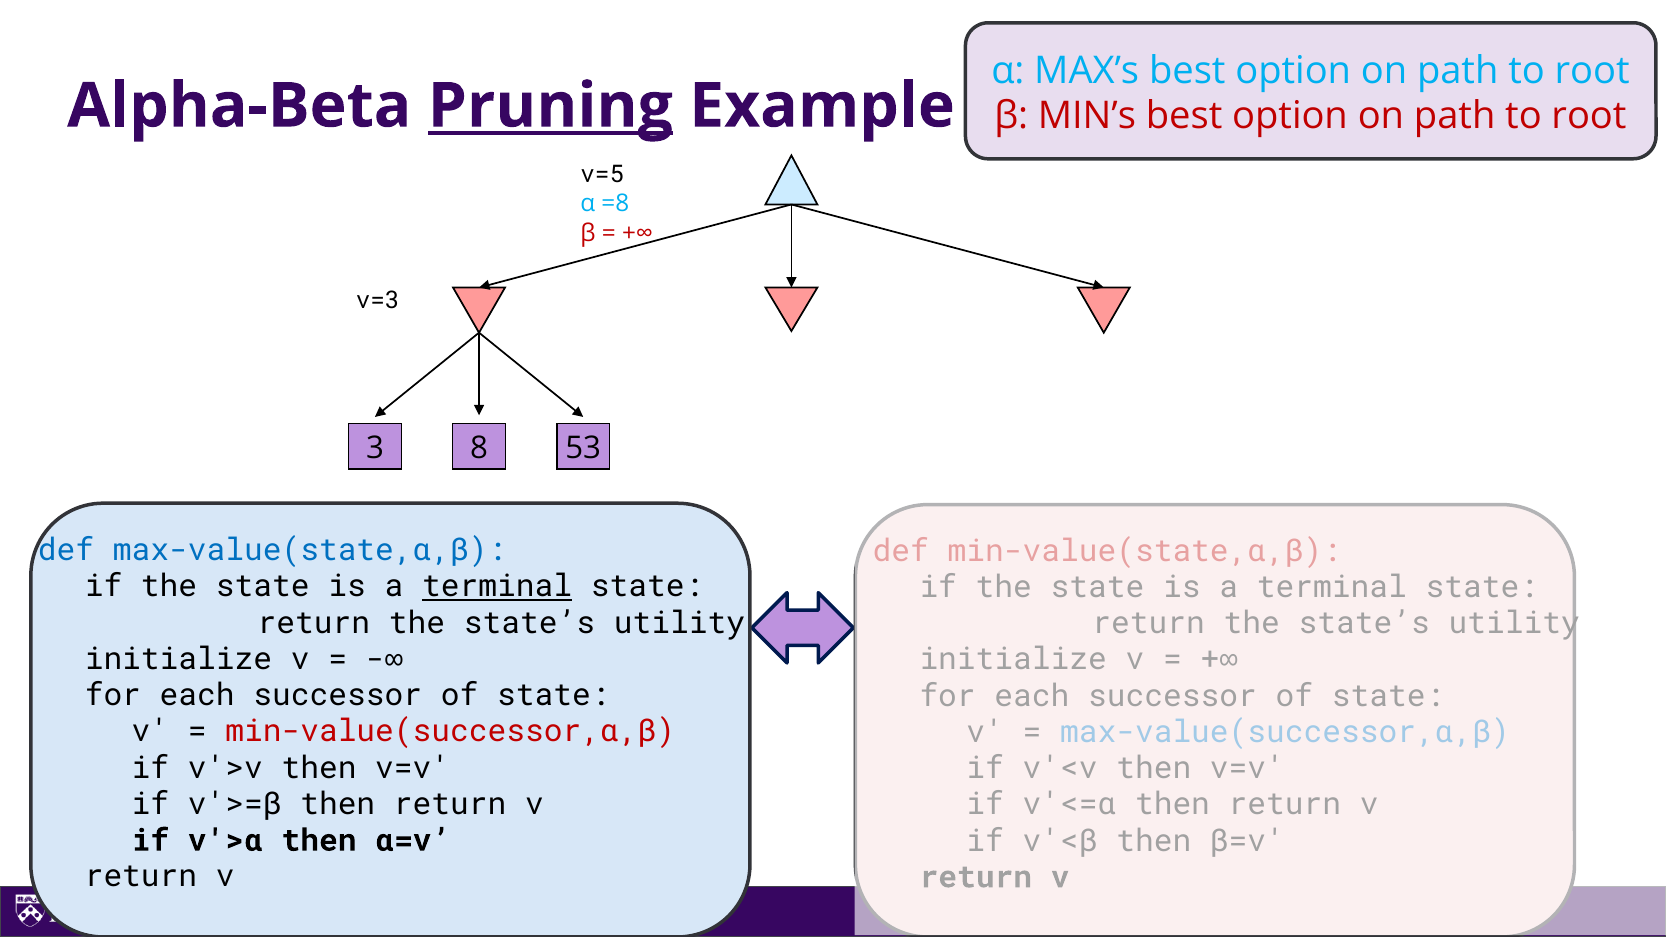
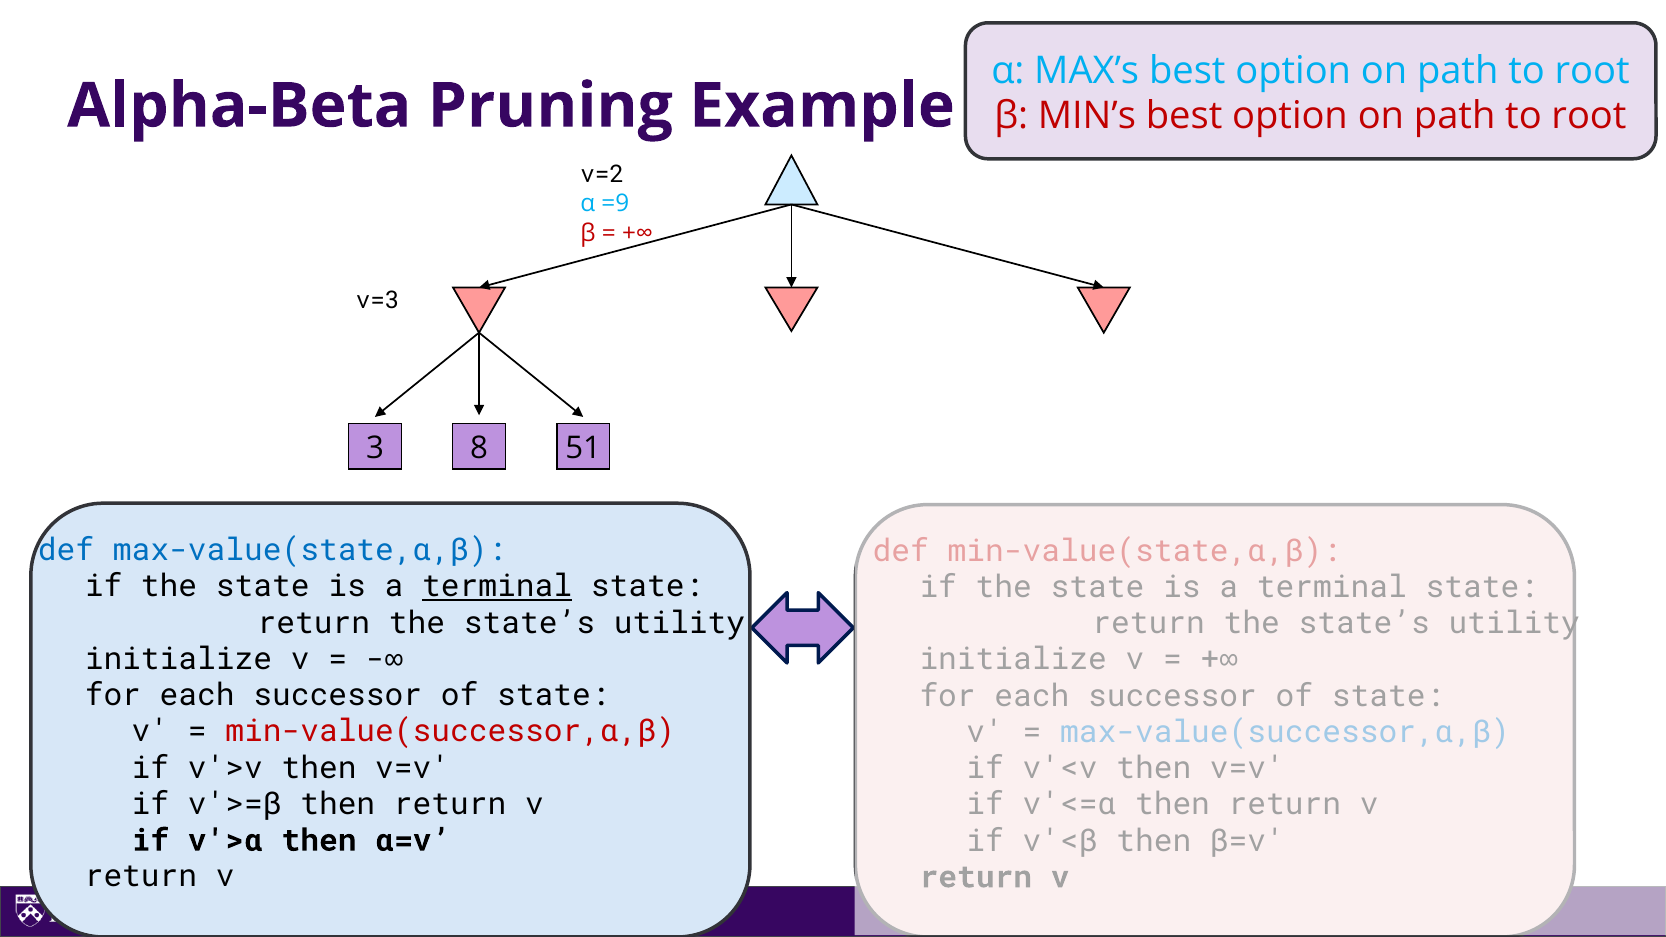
Pruning underline: present -> none
v=5: v=5 -> v=2
=8: =8 -> =9
53: 53 -> 51
